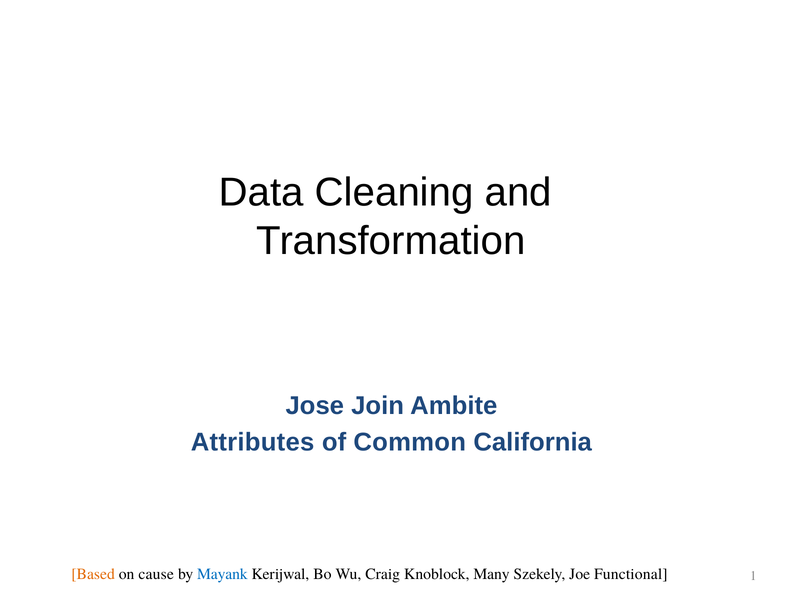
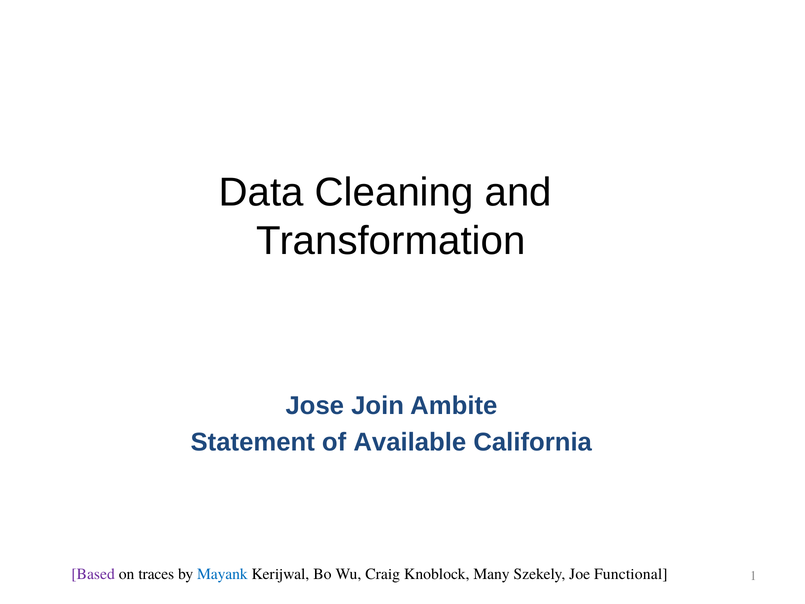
Attributes: Attributes -> Statement
Common: Common -> Available
Based colour: orange -> purple
cause: cause -> traces
